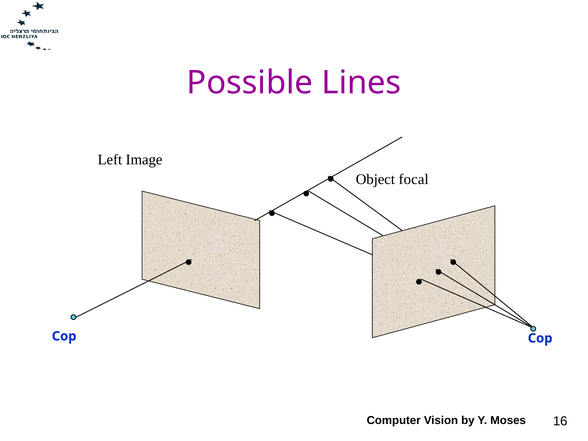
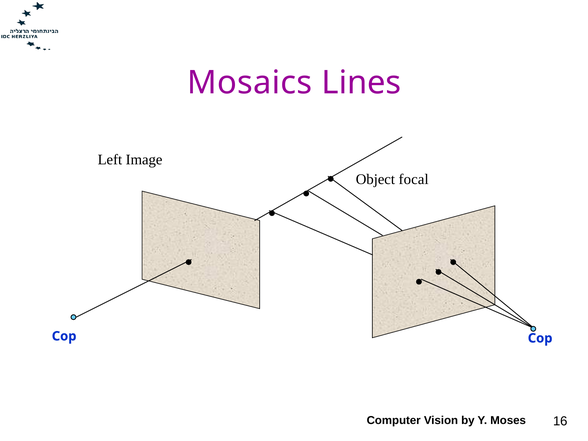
Possible: Possible -> Mosaics
